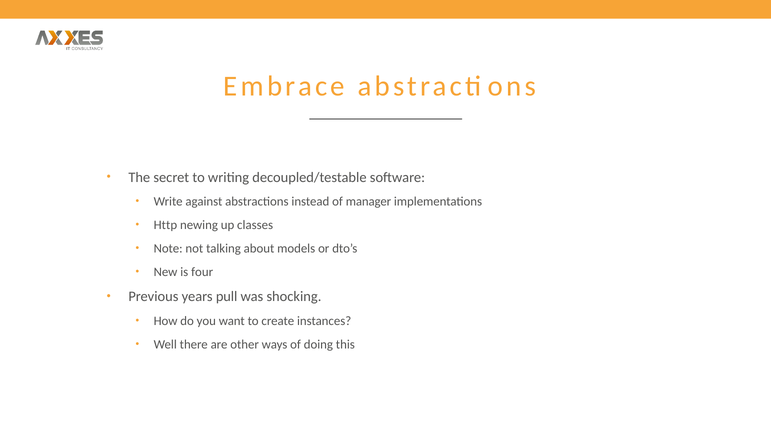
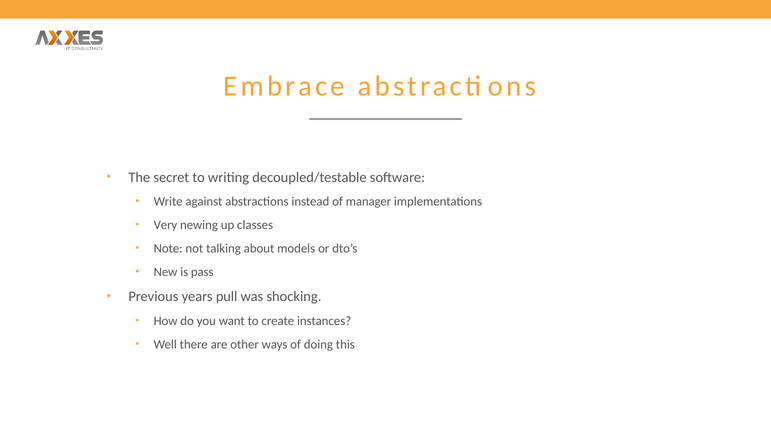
Http: Http -> Very
four: four -> pass
